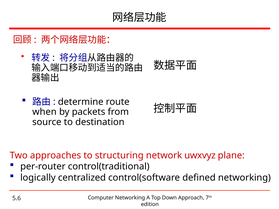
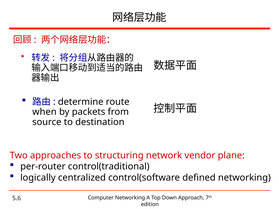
uwxvyz: uwxvyz -> vendor
